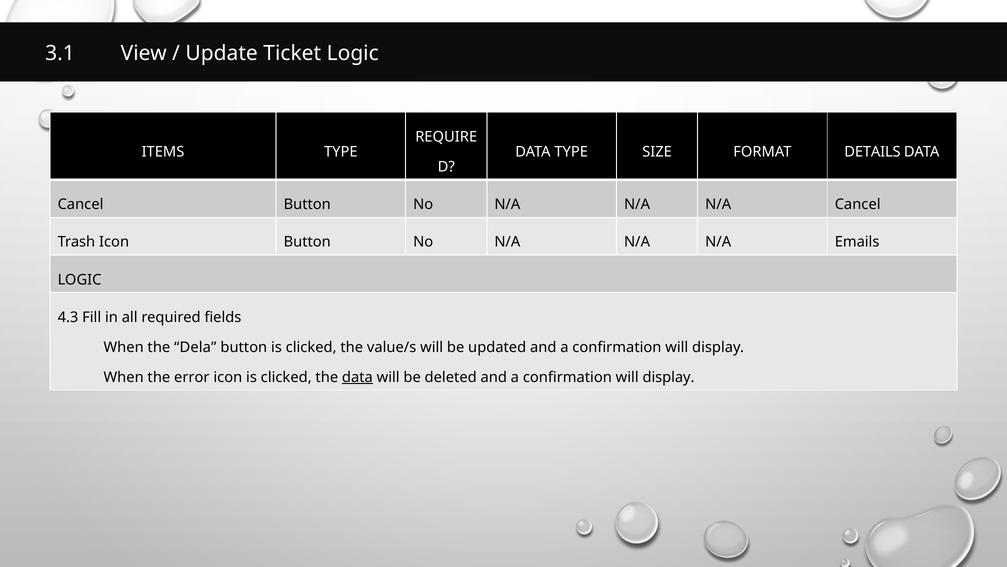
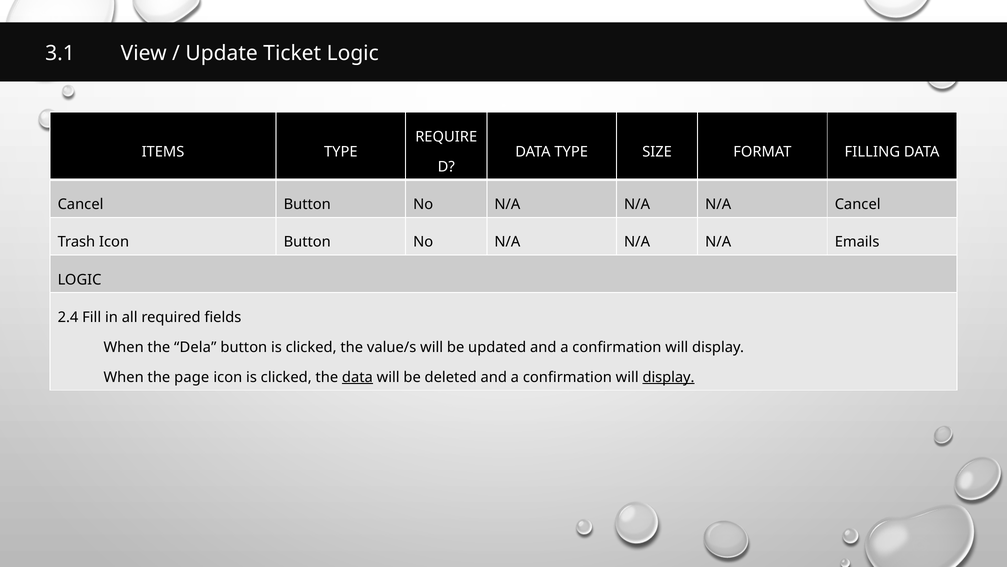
DETAILS: DETAILS -> FILLING
4.3: 4.3 -> 2.4
error: error -> page
display at (669, 377) underline: none -> present
